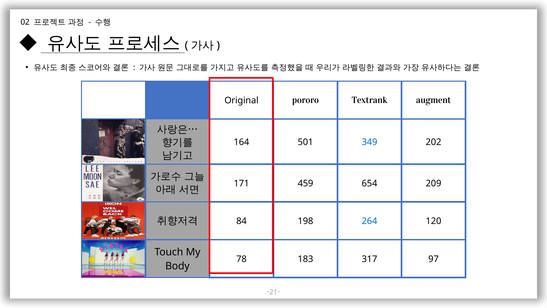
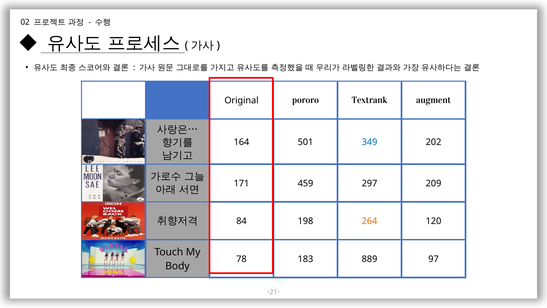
654: 654 -> 297
264 colour: blue -> orange
317: 317 -> 889
